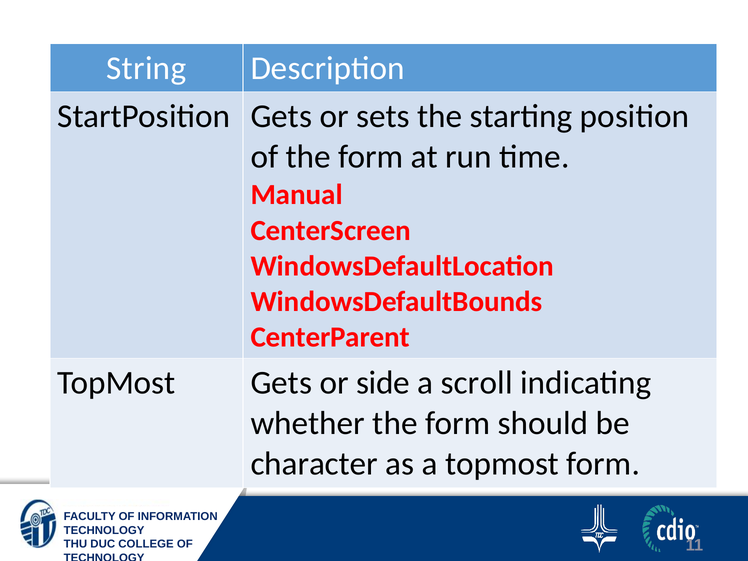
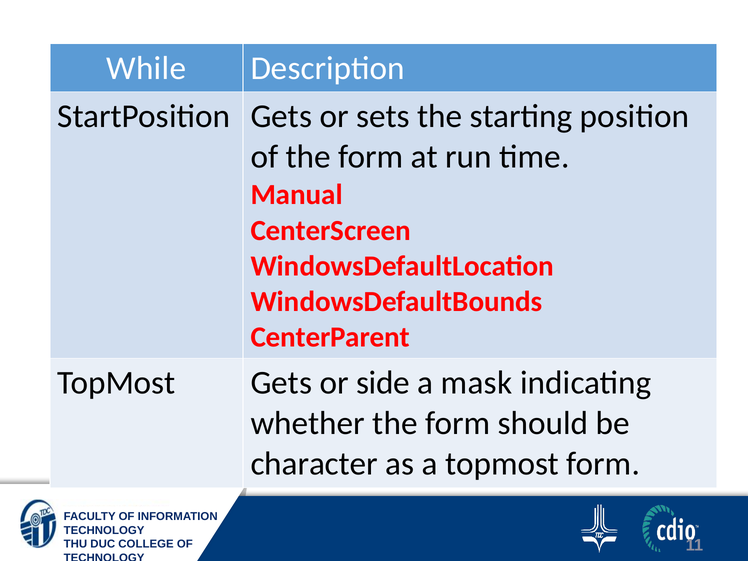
String: String -> While
scroll: scroll -> mask
